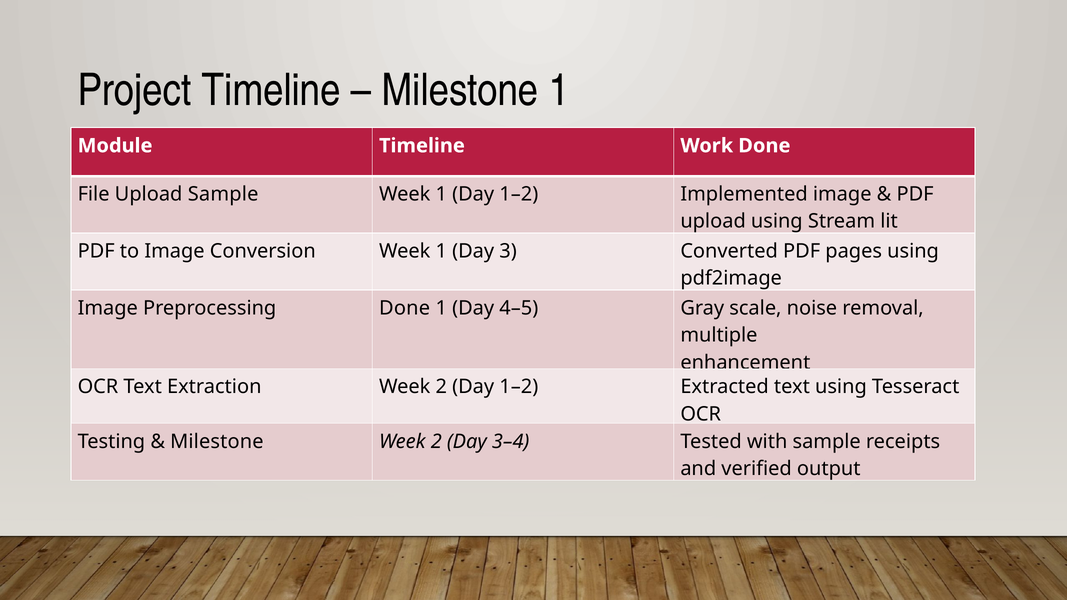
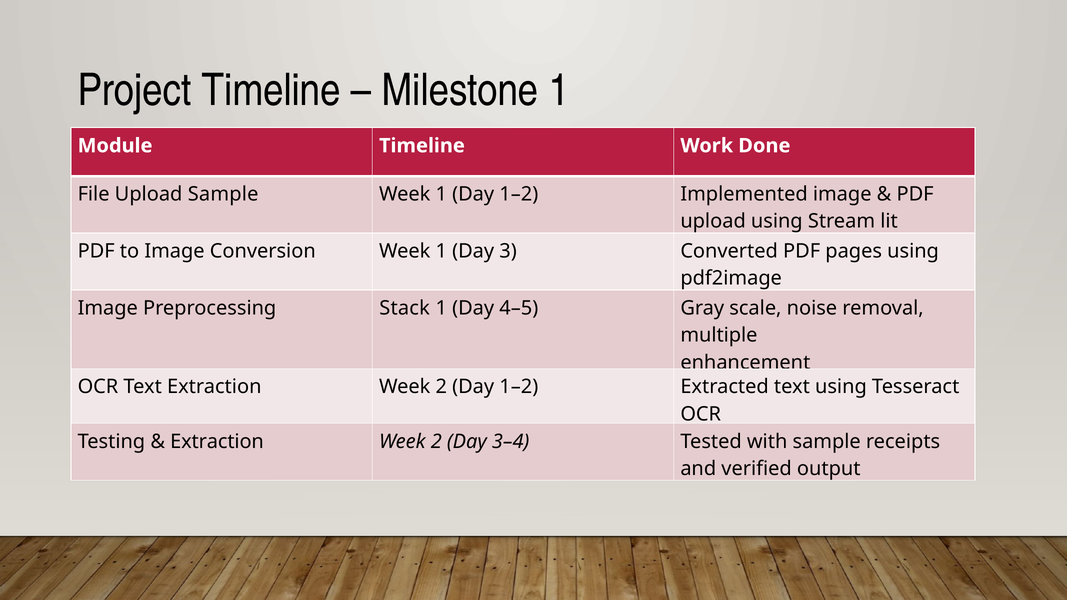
Preprocessing Done: Done -> Stack
Milestone at (217, 442): Milestone -> Extraction
